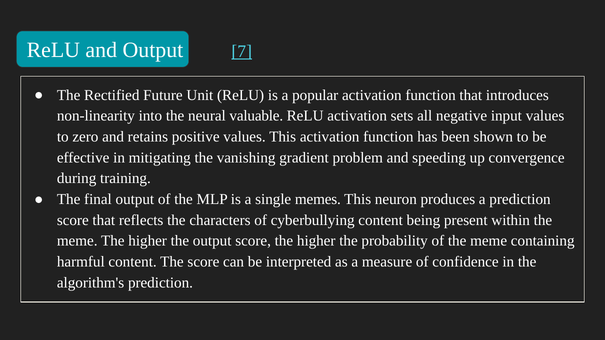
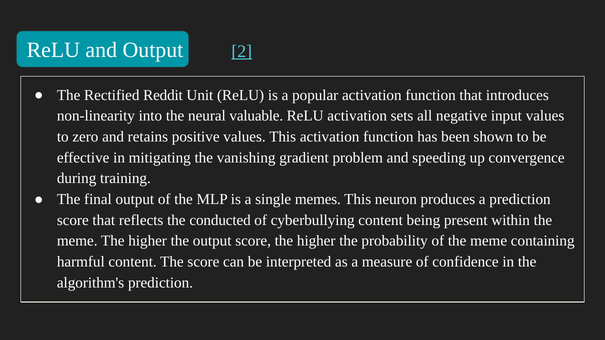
7: 7 -> 2
Future: Future -> Reddit
characters: characters -> conducted
